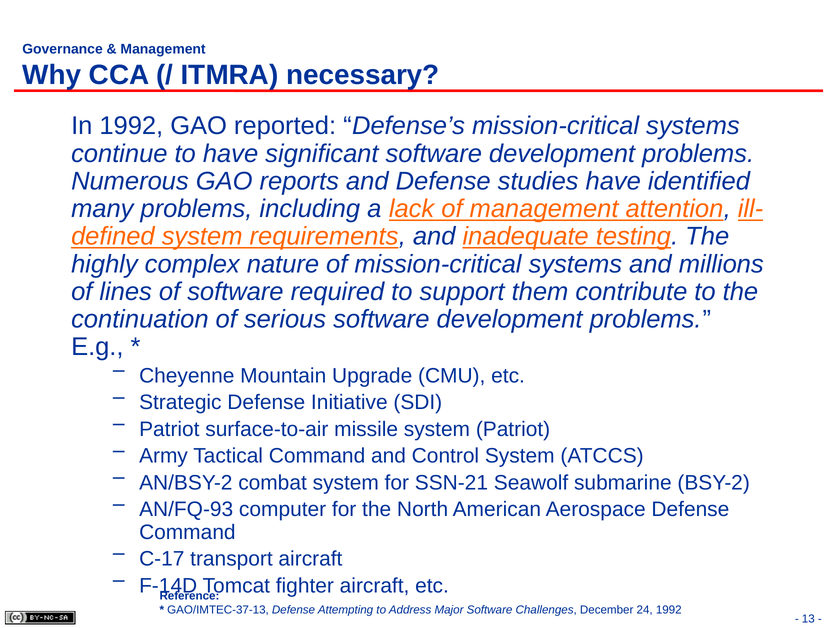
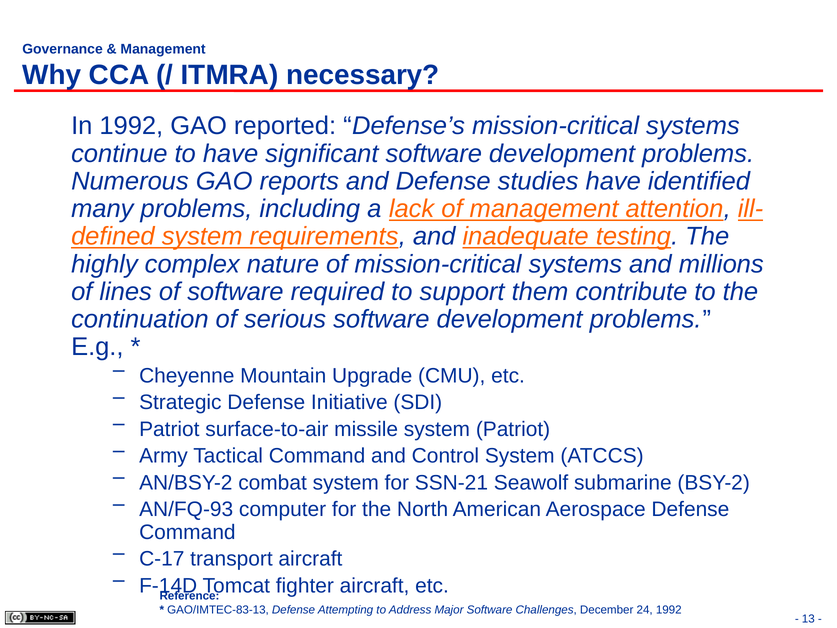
GAO/IMTEC-37-13: GAO/IMTEC-37-13 -> GAO/IMTEC-83-13
